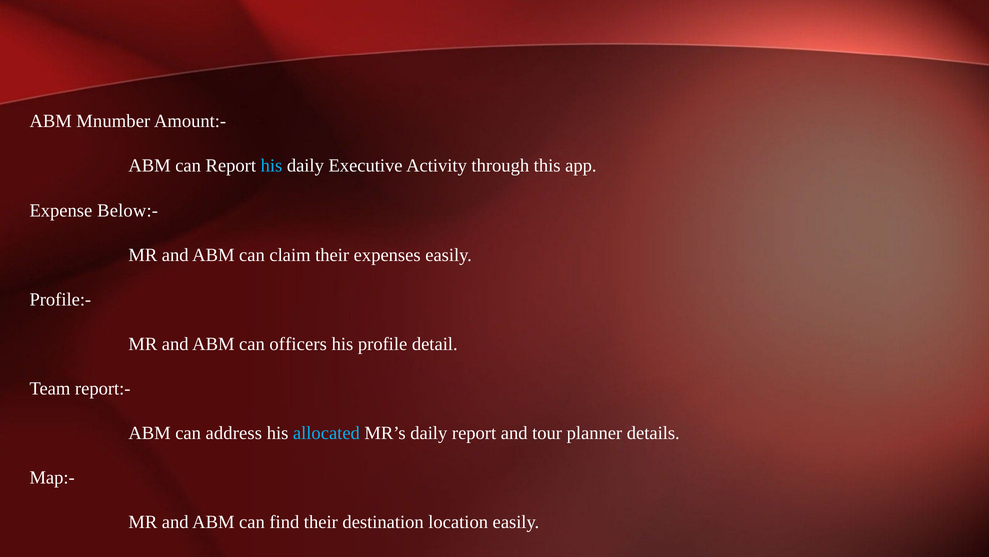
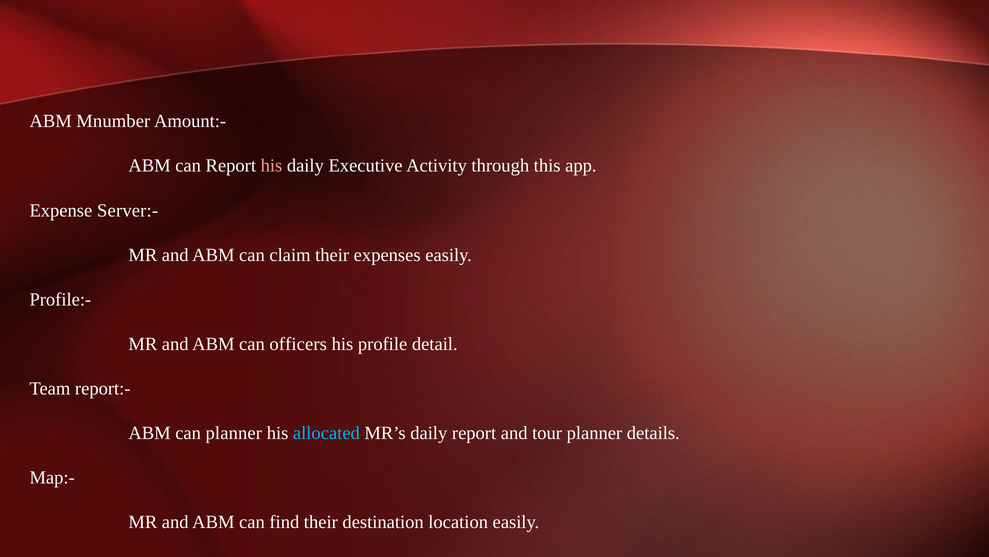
his at (271, 166) colour: light blue -> pink
Below:-: Below:- -> Server:-
can address: address -> planner
